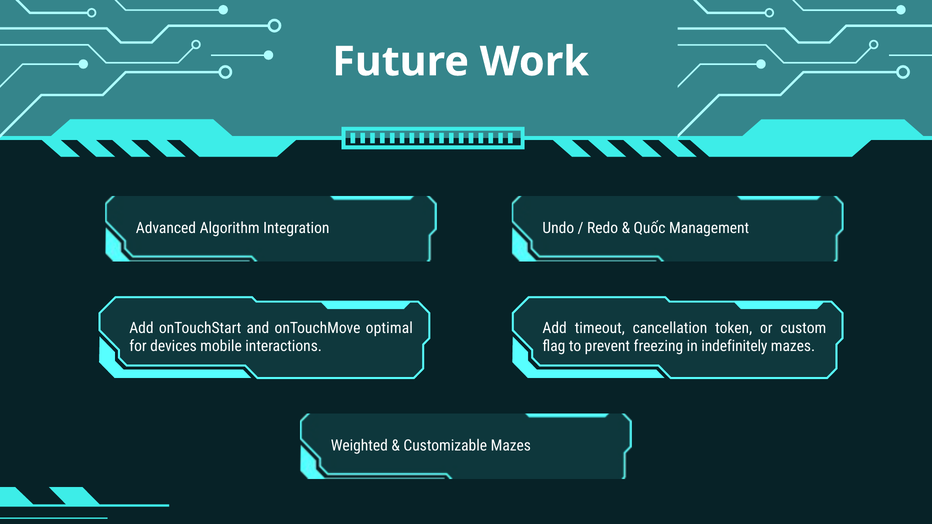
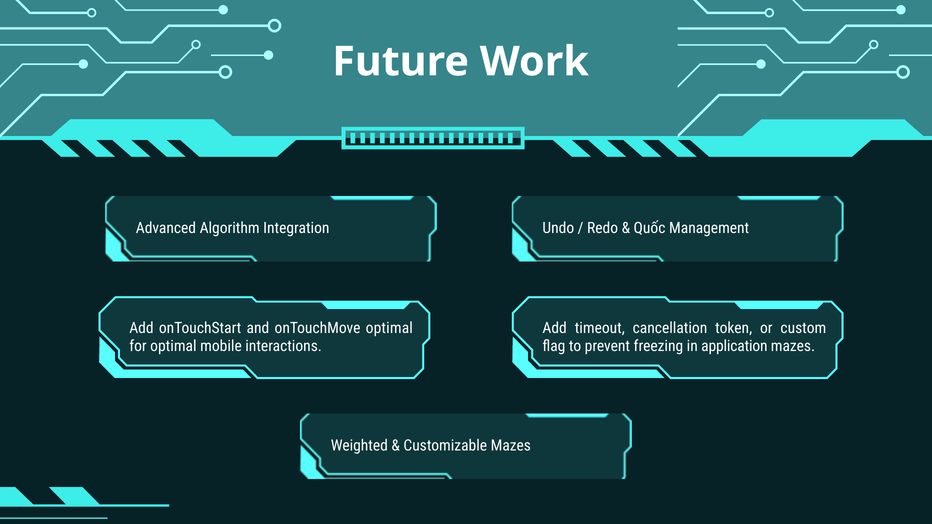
for devices: devices -> optimal
indefinitely: indefinitely -> application
